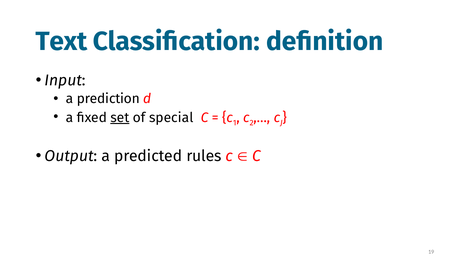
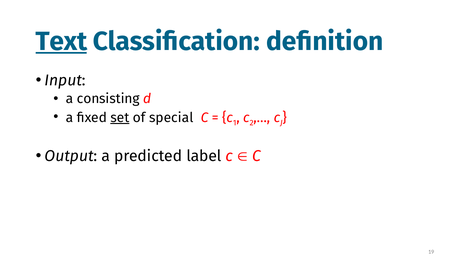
Text underline: none -> present
prediction: prediction -> consisting
rules: rules -> label
